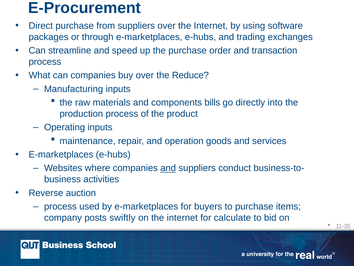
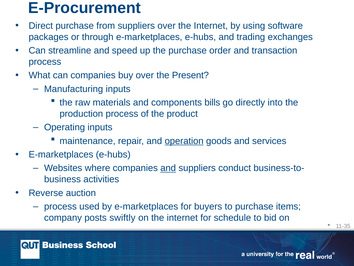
Reduce: Reduce -> Present
operation underline: none -> present
calculate: calculate -> schedule
